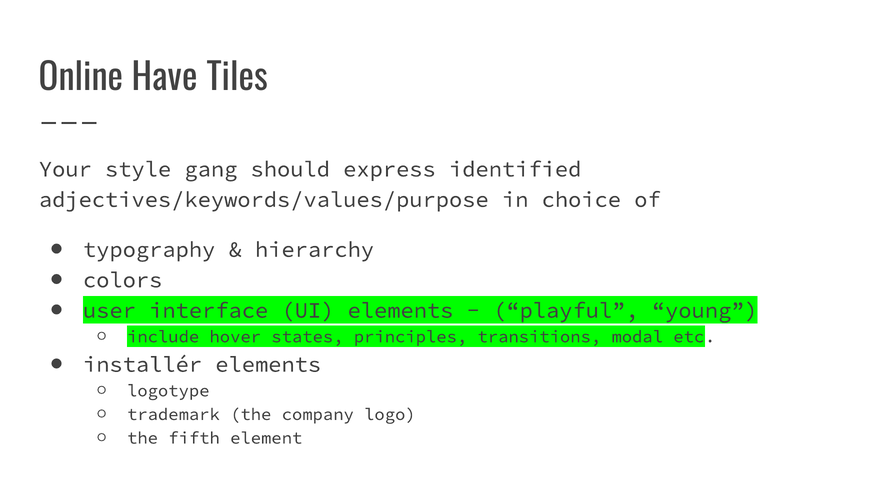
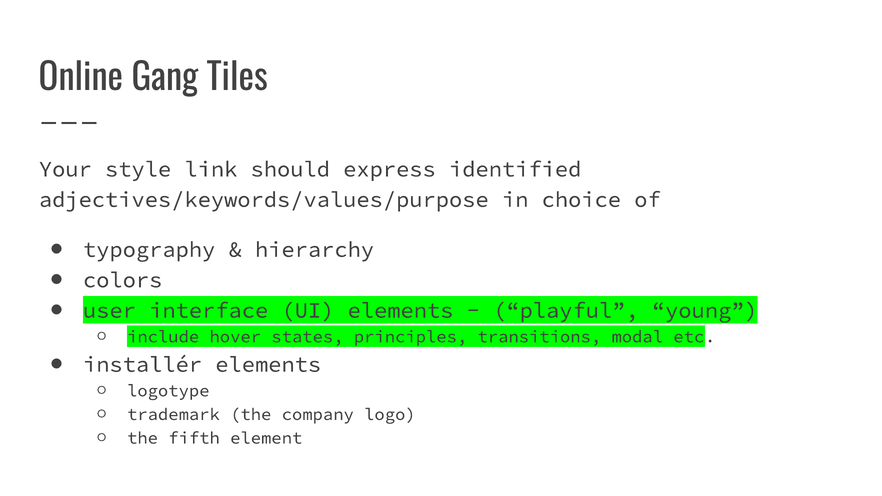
Have: Have -> Gang
gang: gang -> link
